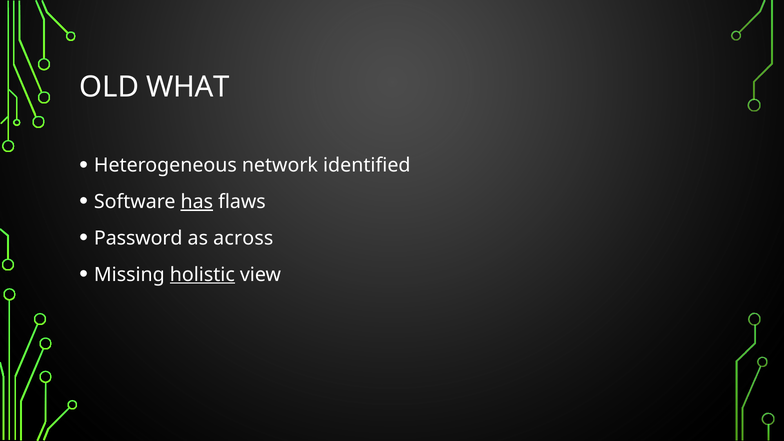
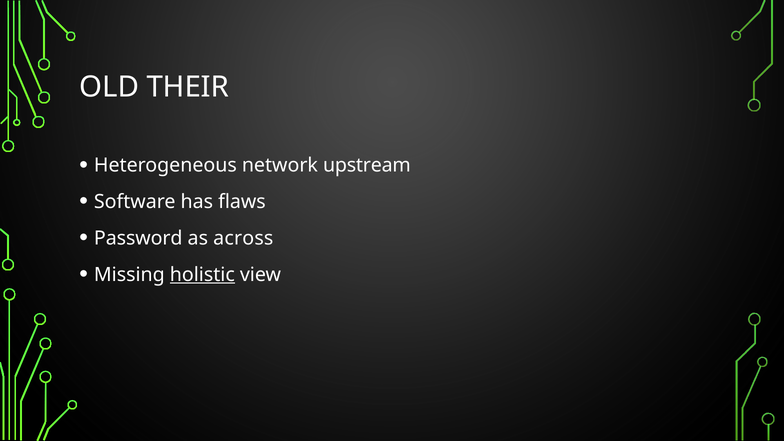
WHAT: WHAT -> THEIR
identified: identified -> upstream
has underline: present -> none
